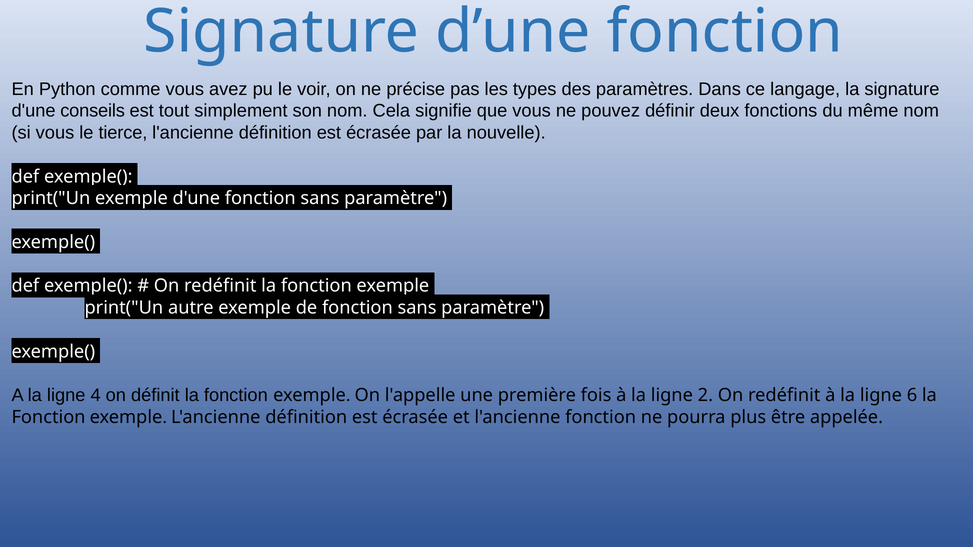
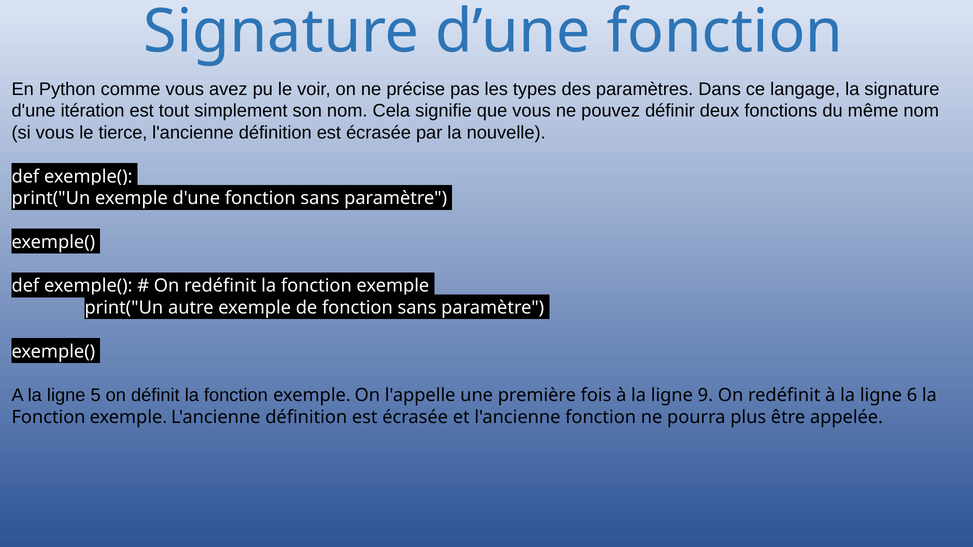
conseils: conseils -> itération
4: 4 -> 5
2: 2 -> 9
